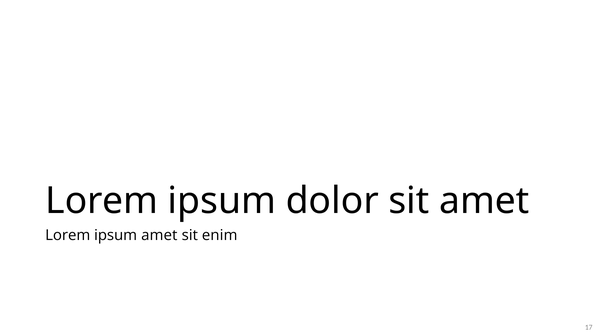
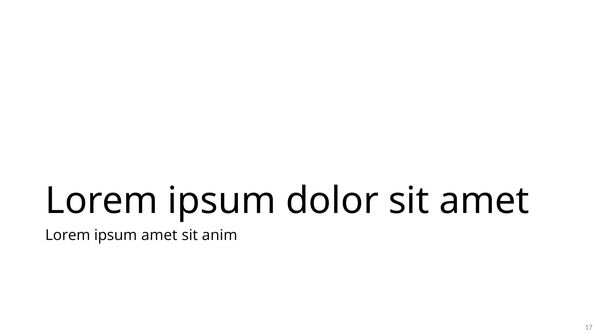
enim: enim -> anim
